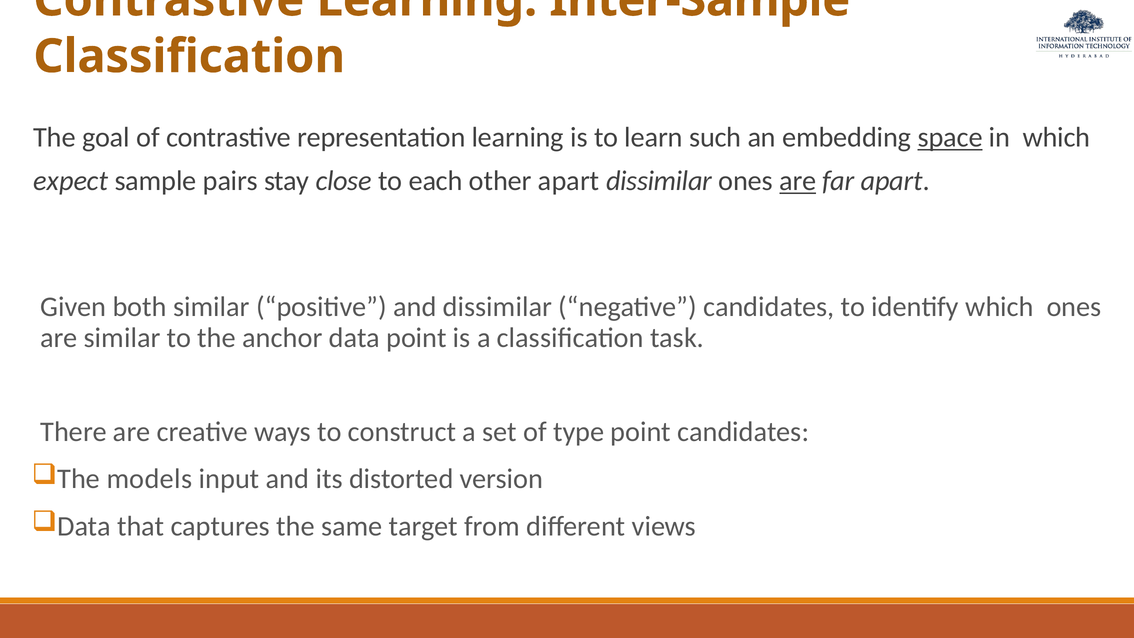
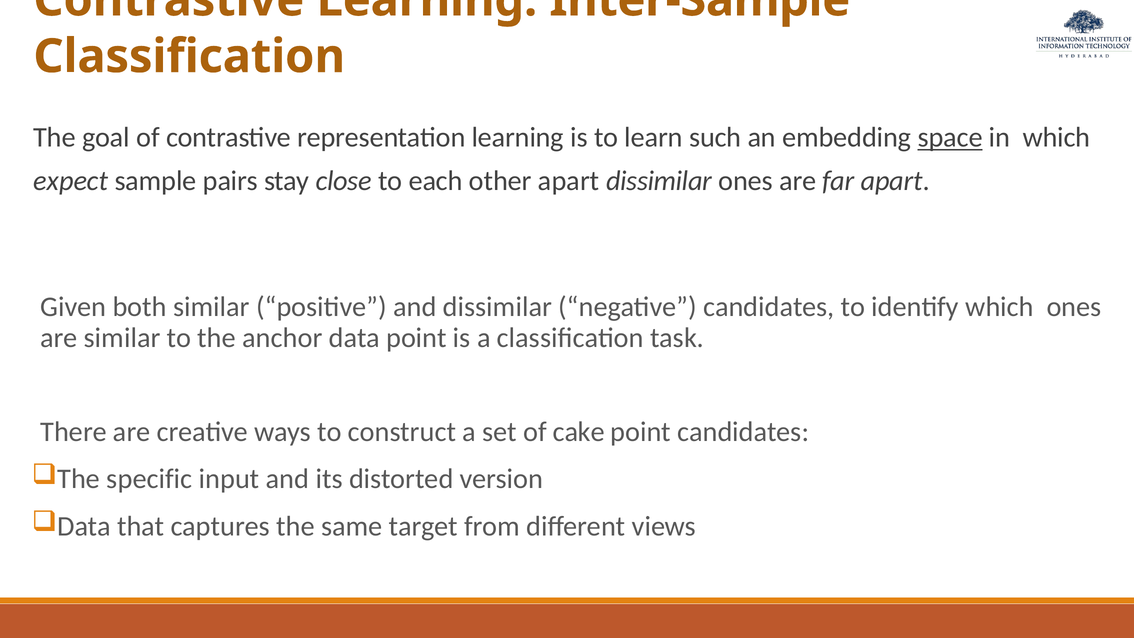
are at (798, 181) underline: present -> none
type: type -> cake
models: models -> specific
